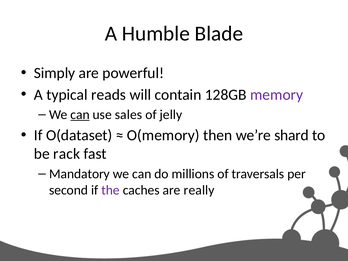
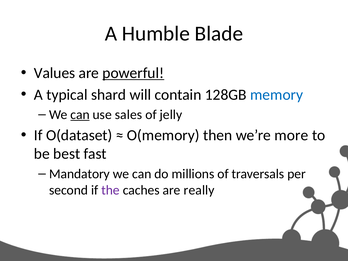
Simply: Simply -> Values
powerful underline: none -> present
reads: reads -> shard
memory colour: purple -> blue
shard: shard -> more
rack: rack -> best
